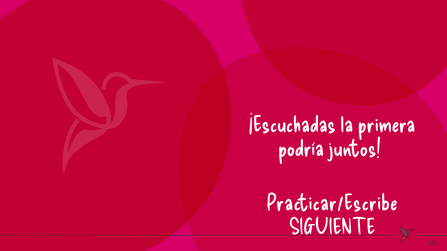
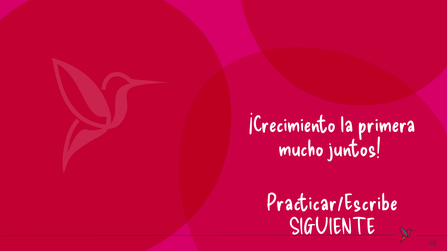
¡Escuchadas: ¡Escuchadas -> ¡Crecimiento
podría: podría -> mucho
